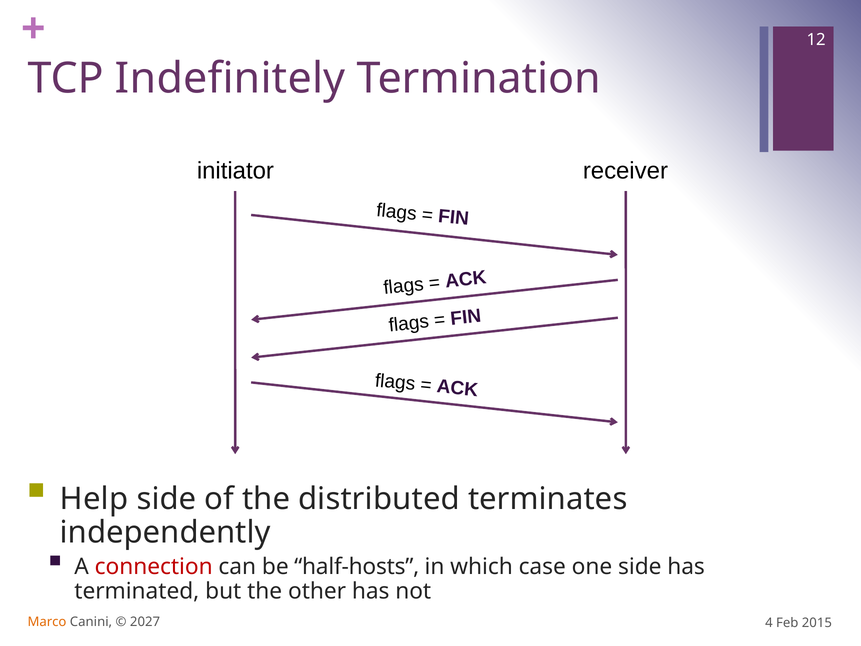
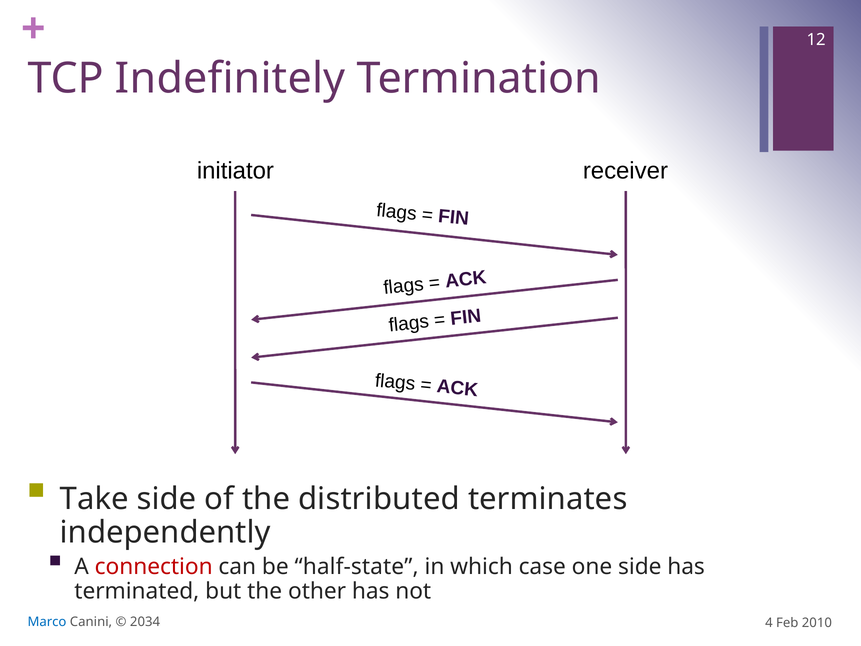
Help: Help -> Take
half-hosts: half-hosts -> half-state
Marco colour: orange -> blue
2027: 2027 -> 2034
2015: 2015 -> 2010
